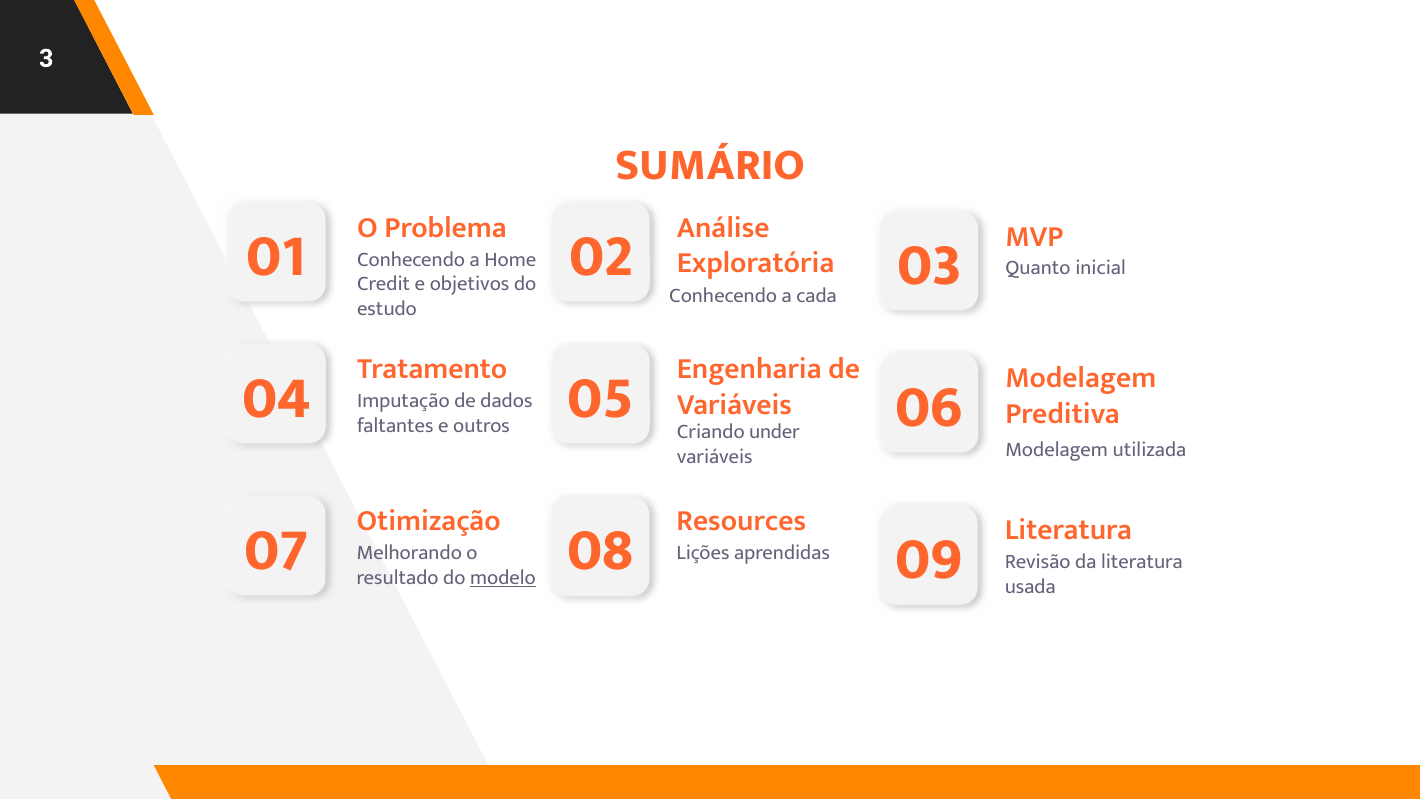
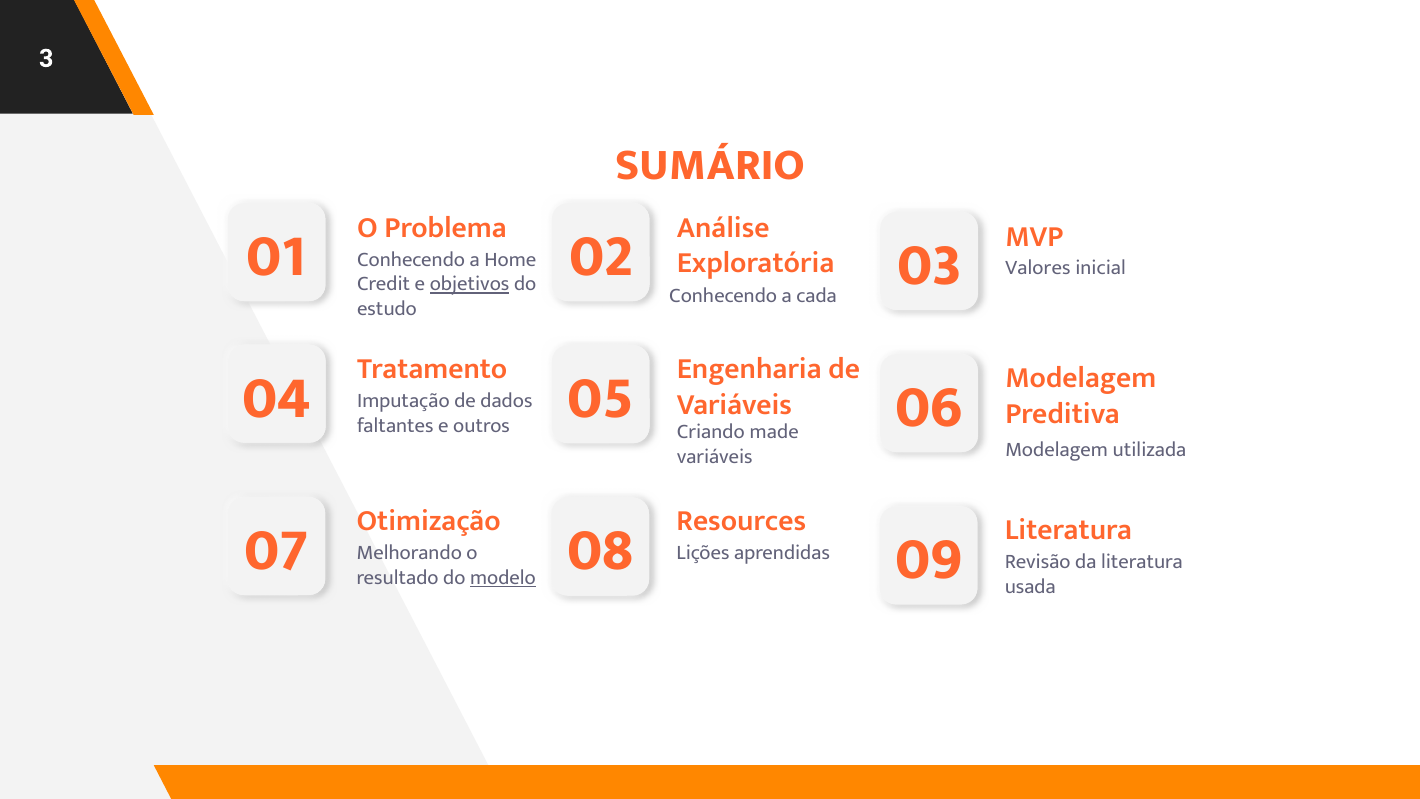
Quanto: Quanto -> Valores
objetivos underline: none -> present
under: under -> made
